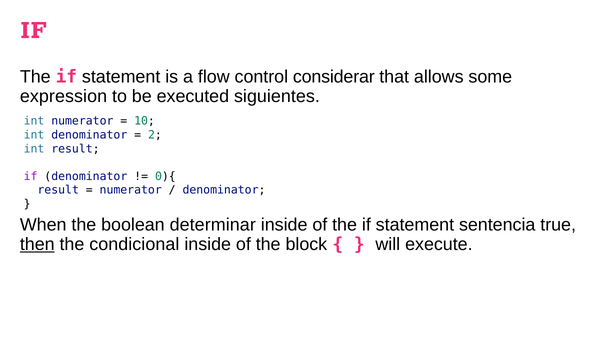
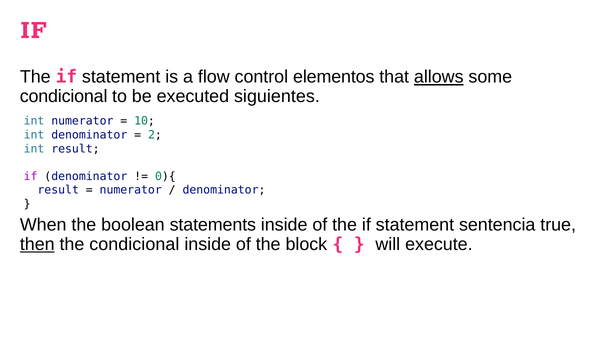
considerar: considerar -> elementos
allows underline: none -> present
expression at (64, 96): expression -> condicional
determinar: determinar -> statements
